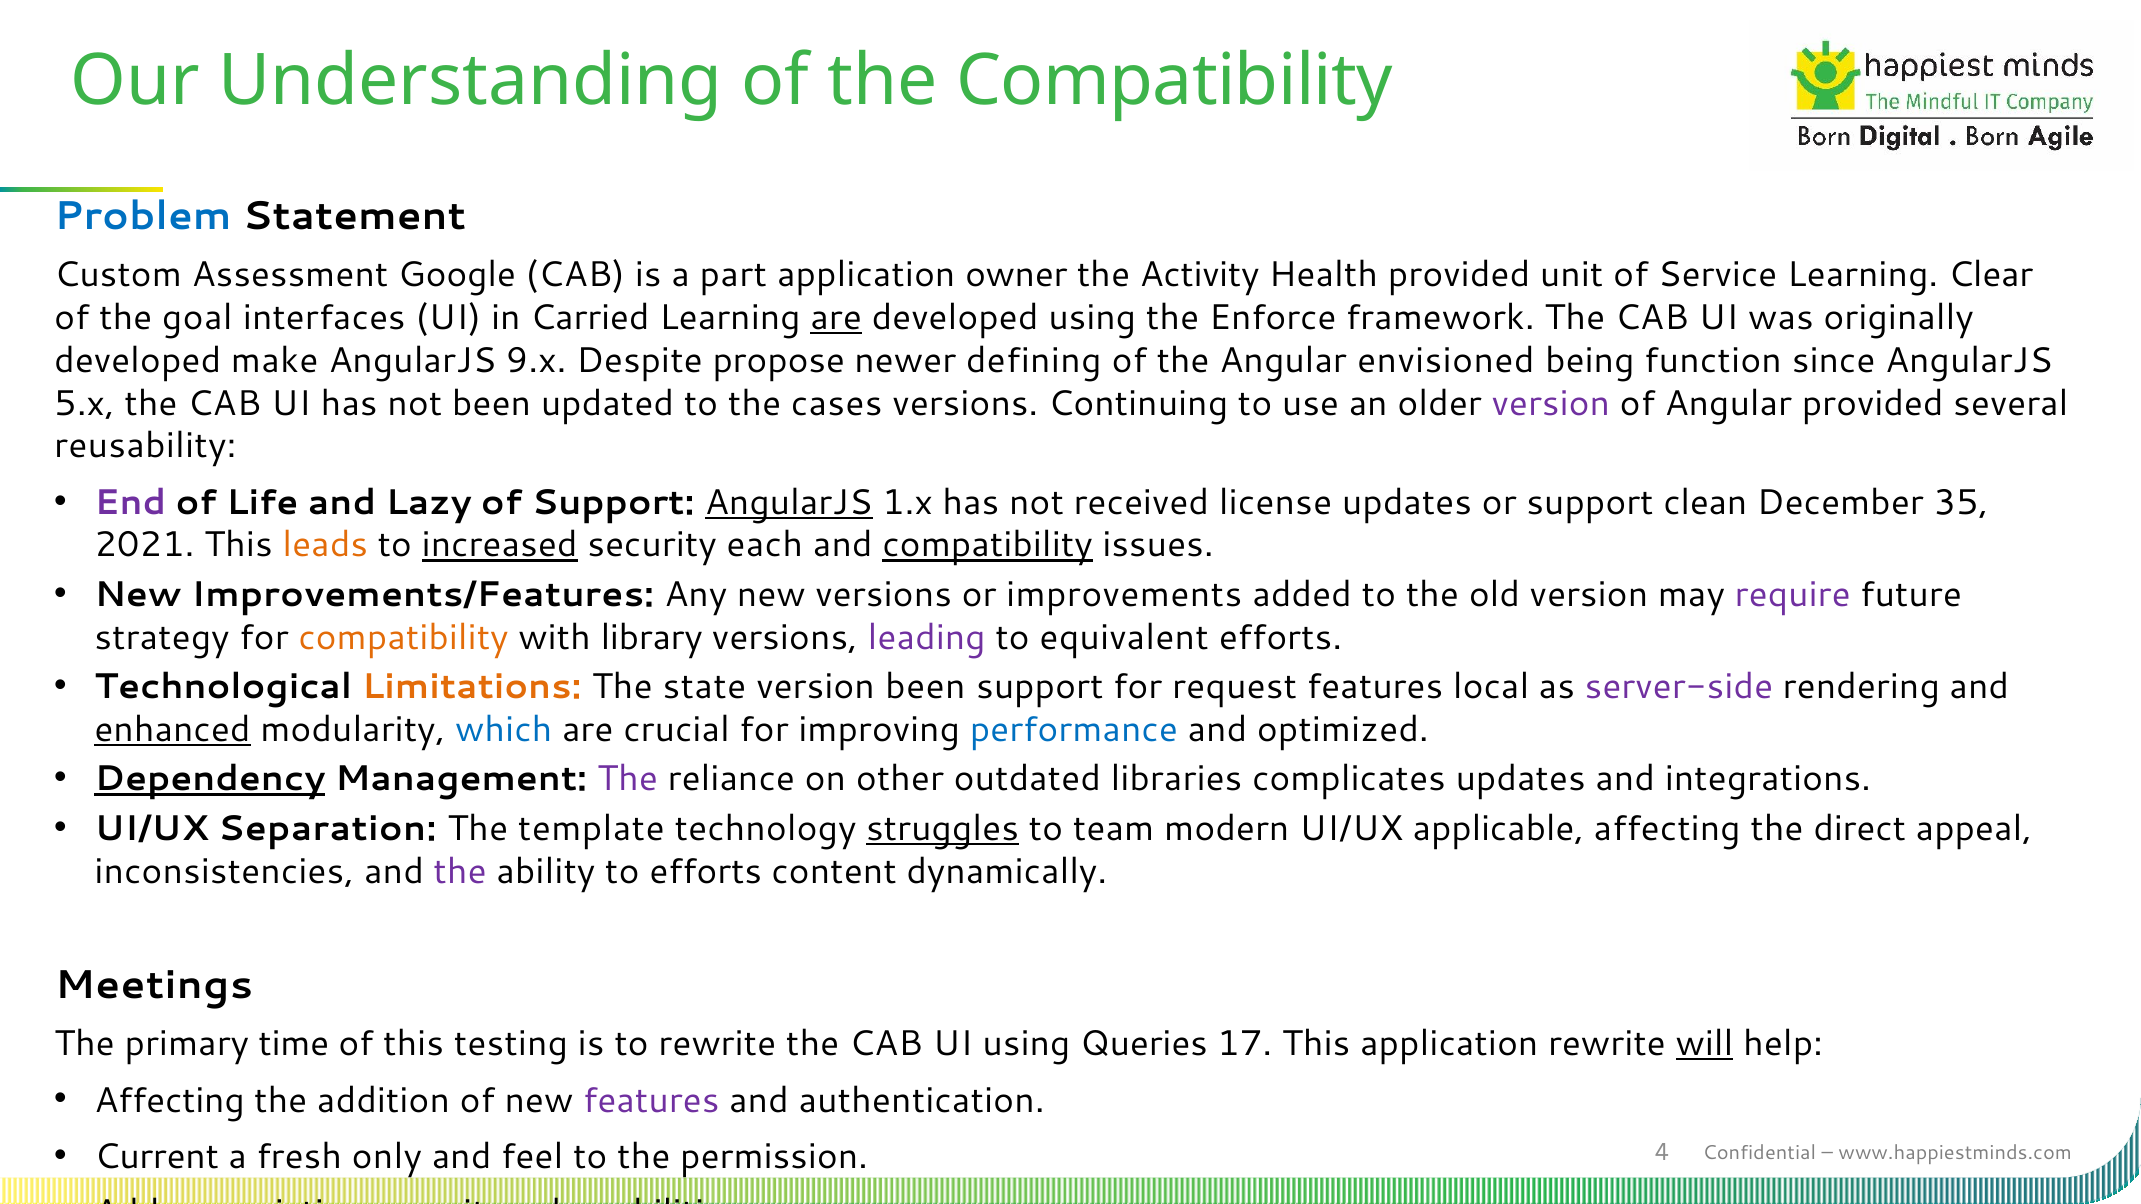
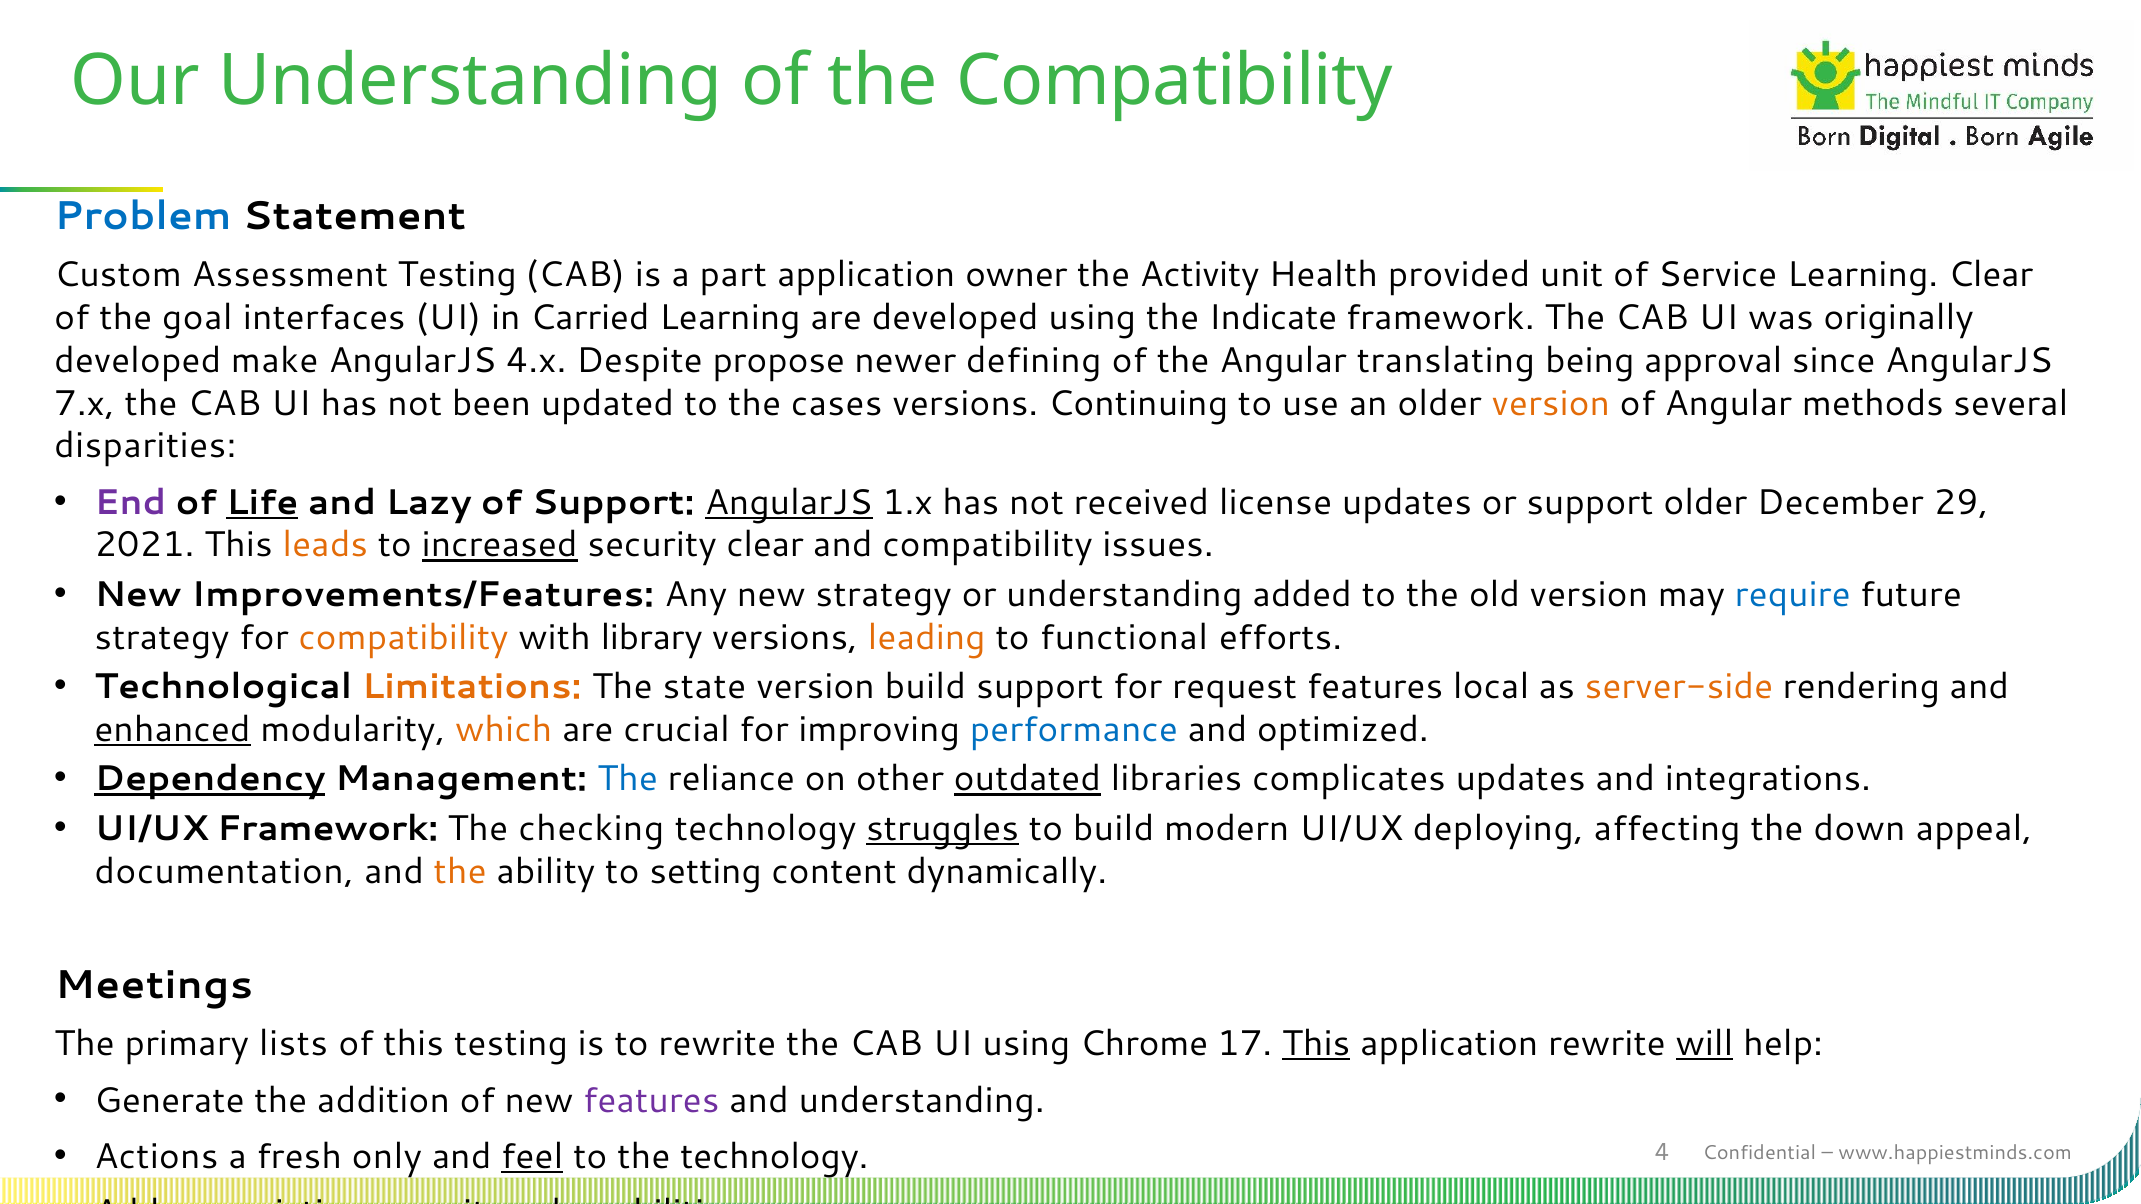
Assessment Google: Google -> Testing
are at (836, 318) underline: present -> none
Enforce: Enforce -> Indicate
9.x: 9.x -> 4.x
envisioned: envisioned -> translating
function: function -> approval
5.x: 5.x -> 7.x
version at (1551, 404) colour: purple -> orange
Angular provided: provided -> methods
reusability: reusability -> disparities
Life underline: none -> present
support clean: clean -> older
35: 35 -> 29
security each: each -> clear
compatibility at (988, 545) underline: present -> none
new versions: versions -> strategy
or improvements: improvements -> understanding
require colour: purple -> blue
leading colour: purple -> orange
equivalent: equivalent -> functional
version been: been -> build
server-side colour: purple -> orange
which colour: blue -> orange
The at (628, 779) colour: purple -> blue
outdated underline: none -> present
UI/UX Separation: Separation -> Framework
template: template -> checking
to team: team -> build
applicable: applicable -> deploying
direct: direct -> down
inconsistencies: inconsistencies -> documentation
the at (460, 872) colour: purple -> orange
to efforts: efforts -> setting
time: time -> lists
Queries: Queries -> Chrome
This at (1316, 1044) underline: none -> present
Affecting at (170, 1101): Affecting -> Generate
and authentication: authentication -> understanding
Current: Current -> Actions
feel underline: none -> present
the permission: permission -> technology
